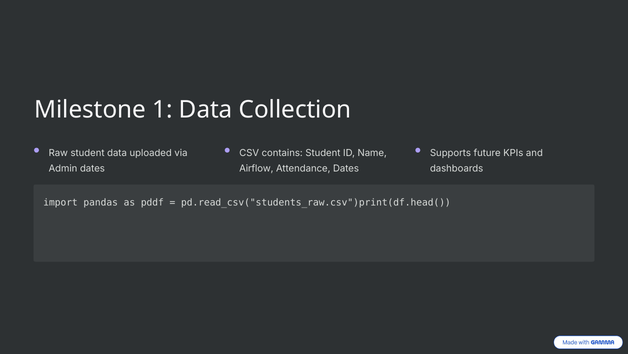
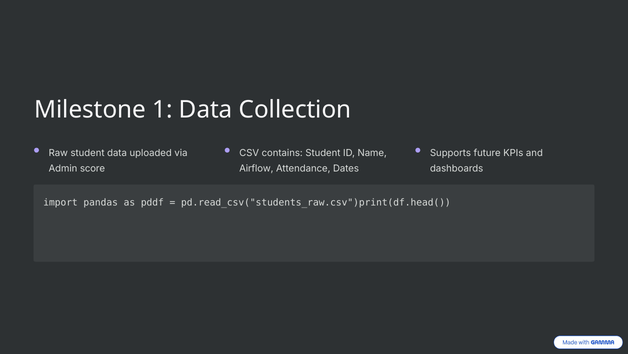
Admin dates: dates -> score
